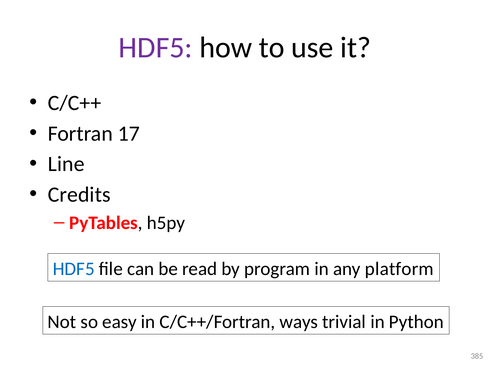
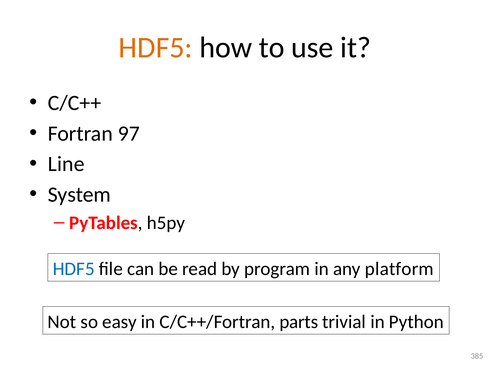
HDF5 at (156, 47) colour: purple -> orange
17: 17 -> 97
Credits: Credits -> System
ways: ways -> parts
